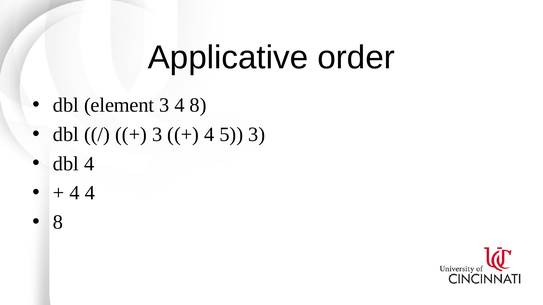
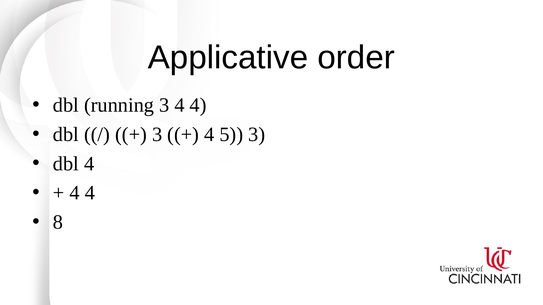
element: element -> running
3 4 8: 8 -> 4
